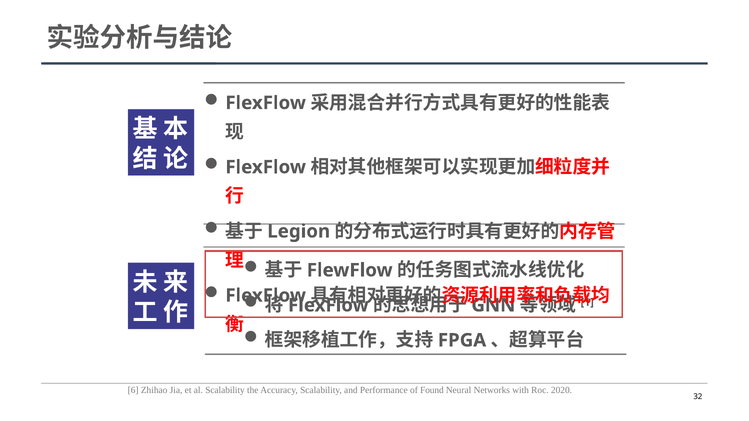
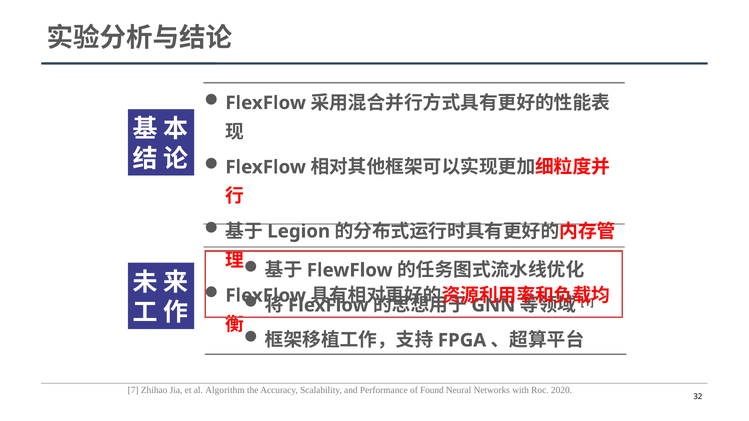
6: 6 -> 7
al Scalability: Scalability -> Algorithm
